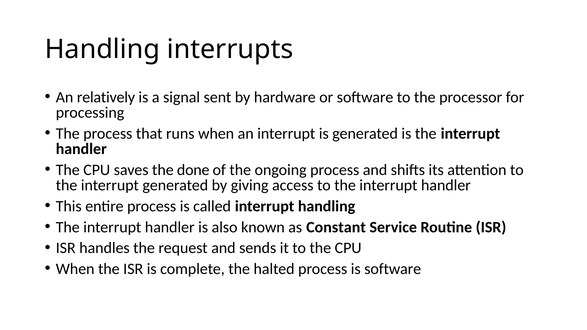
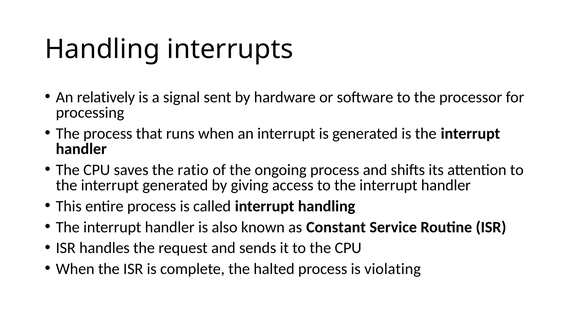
done: done -> ratio
is software: software -> violating
